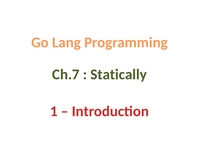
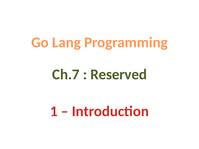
Statically: Statically -> Reserved
